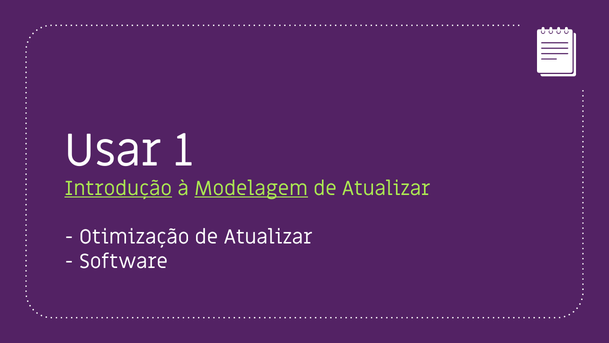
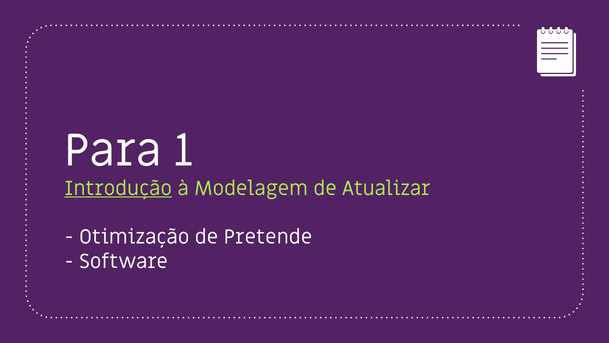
Usar: Usar -> Para
Modelagem underline: present -> none
Atualizar at (268, 237): Atualizar -> Pretende
